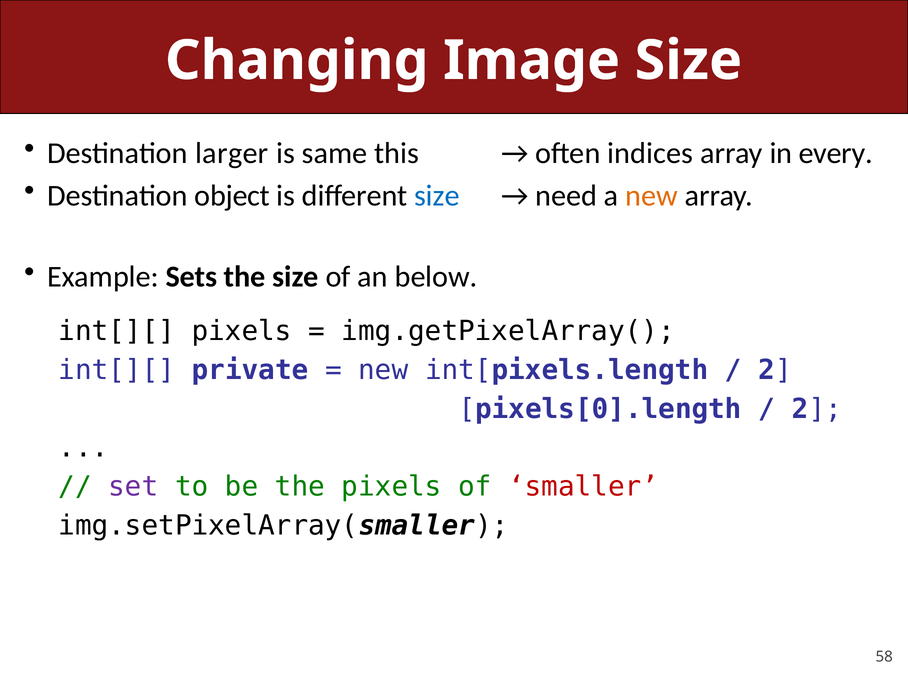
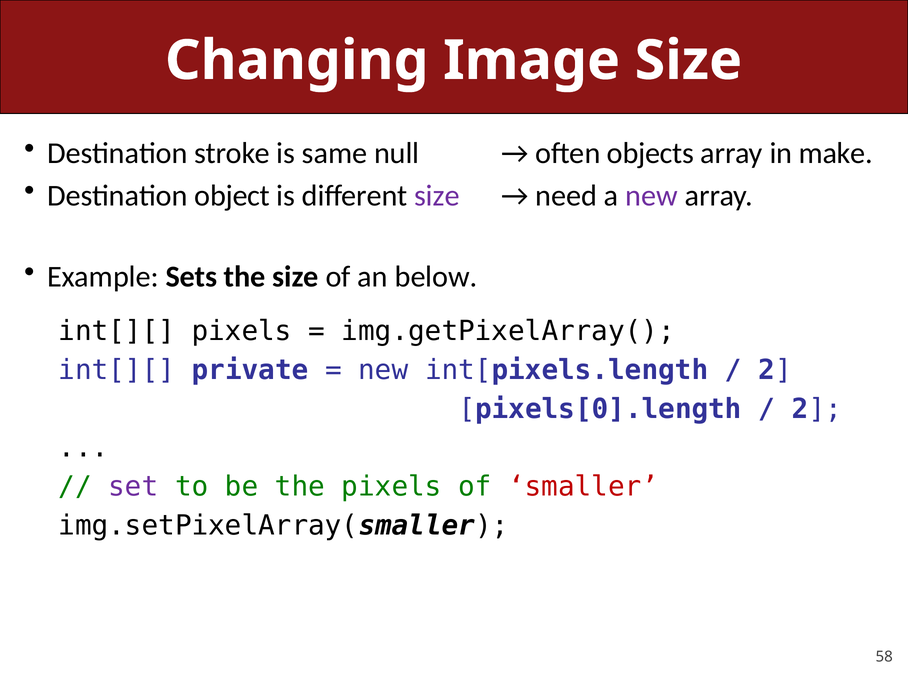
larger: larger -> stroke
this: this -> null
indices: indices -> objects
every: every -> make
size at (437, 196) colour: blue -> purple
new at (652, 196) colour: orange -> purple
